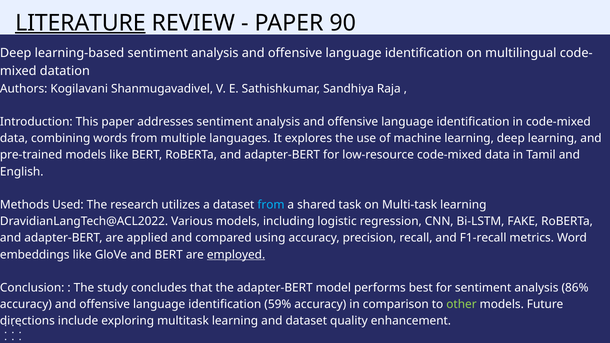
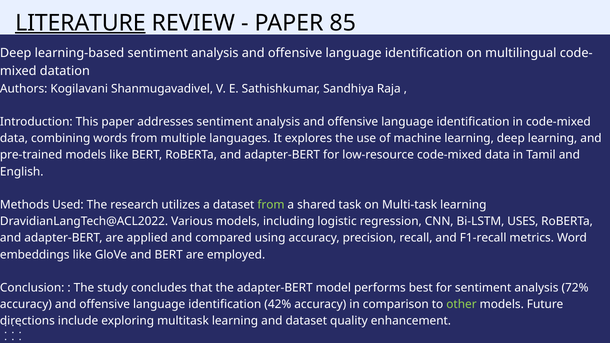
90: 90 -> 85
from at (271, 205) colour: light blue -> light green
FAKE: FAKE -> USES
employed underline: present -> none
86%: 86% -> 72%
59%: 59% -> 42%
